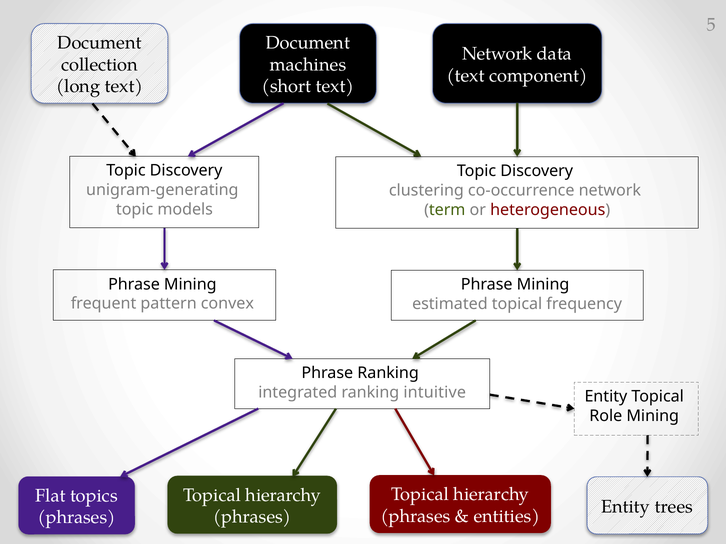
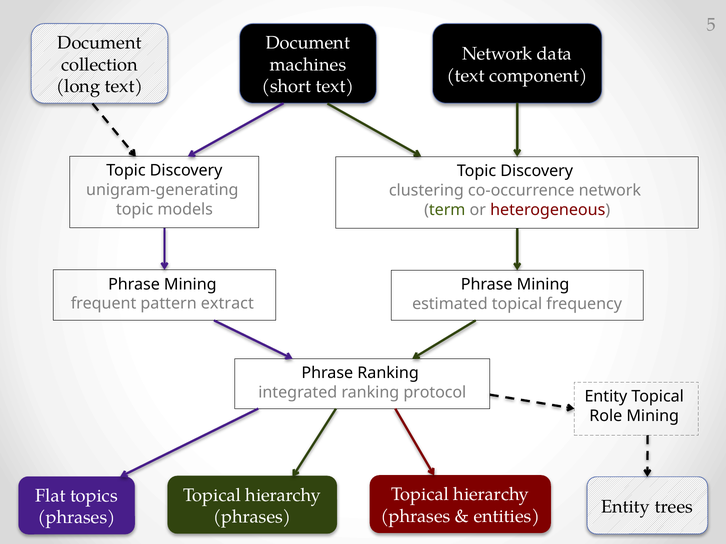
convex: convex -> extract
intuitive: intuitive -> protocol
